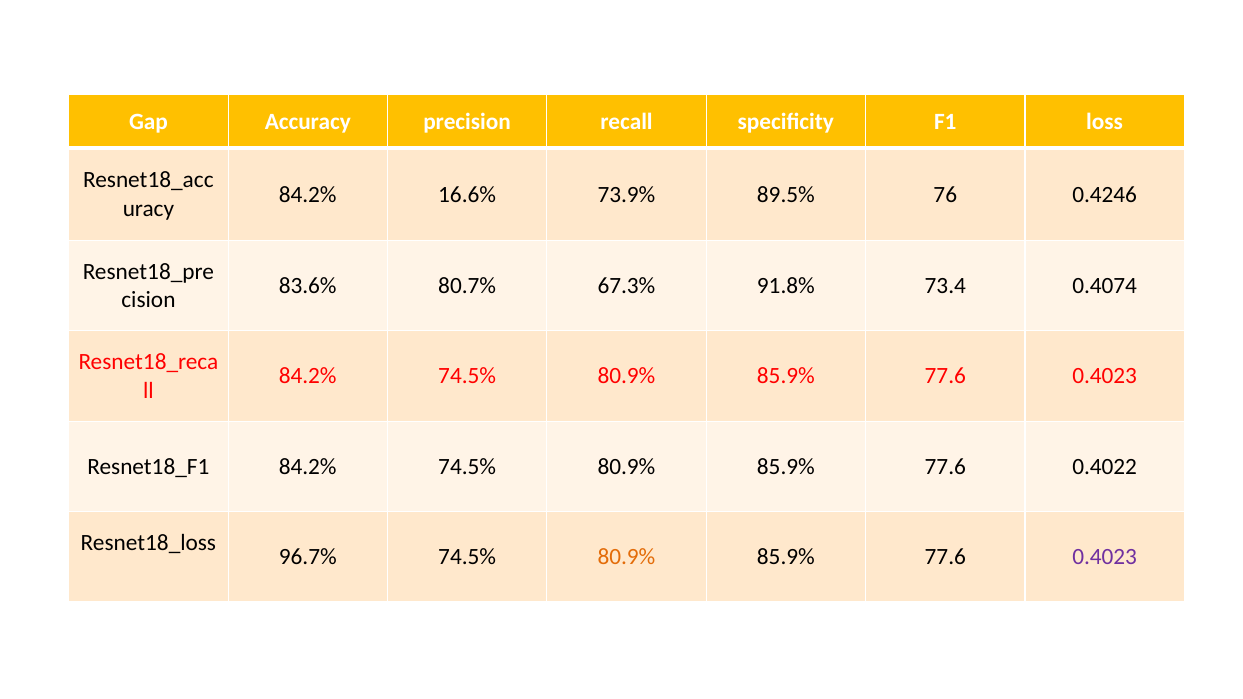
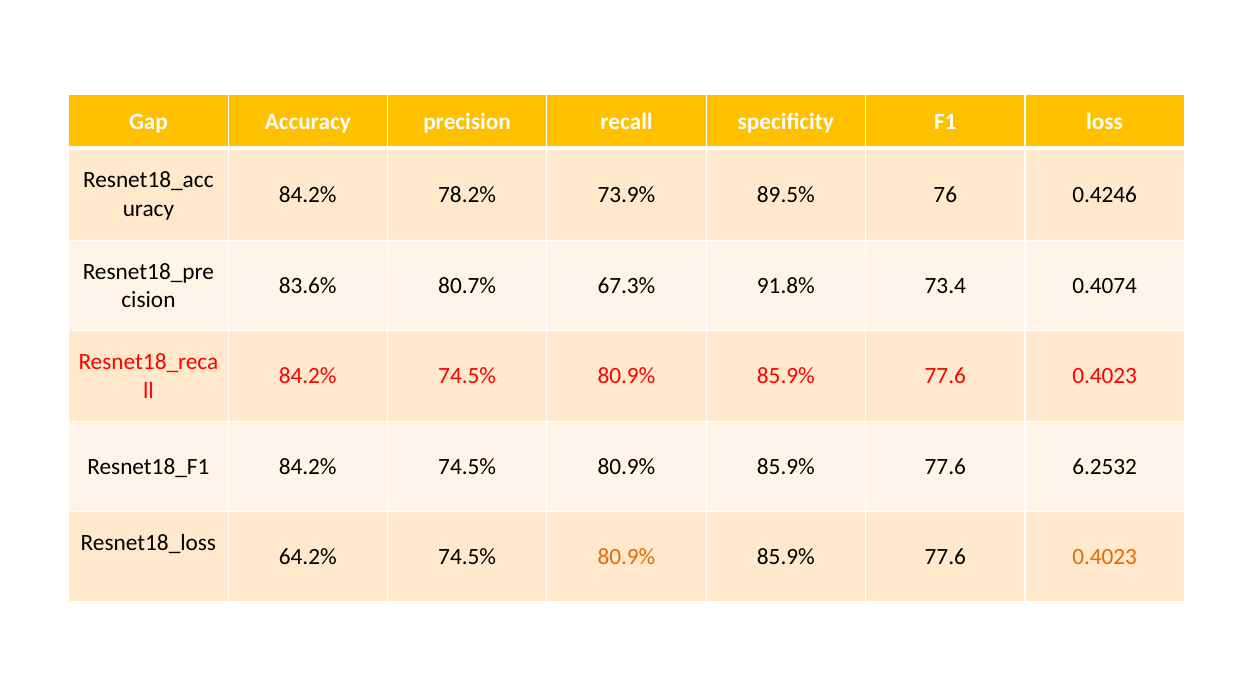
16.6%: 16.6% -> 78.2%
0.4022: 0.4022 -> 6.2532
96.7%: 96.7% -> 64.2%
0.4023 at (1105, 557) colour: purple -> orange
